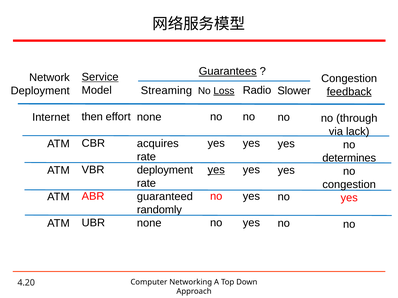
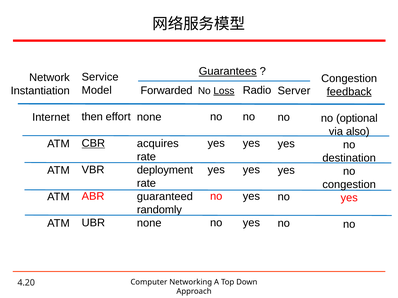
Service underline: present -> none
Streaming: Streaming -> Forwarded
Deployment at (40, 91): Deployment -> Instantiation
Slower: Slower -> Server
through: through -> optional
lack: lack -> also
CBR underline: none -> present
determines: determines -> destination
yes at (216, 170) underline: present -> none
